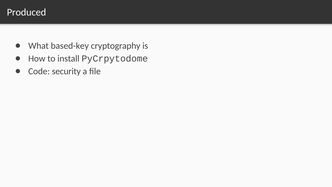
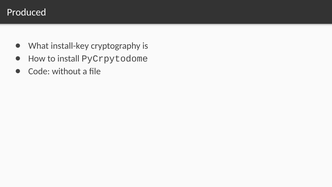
based-key: based-key -> install-key
security: security -> without
